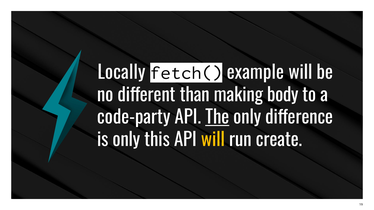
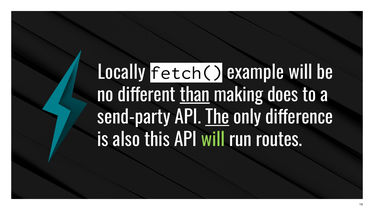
than underline: none -> present
body: body -> does
code-party: code-party -> send-party
is only: only -> also
will at (213, 140) colour: yellow -> light green
create: create -> routes
